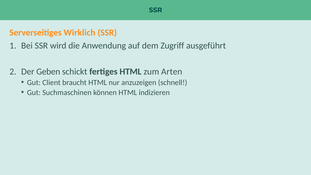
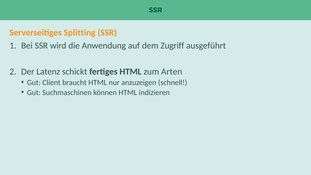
Wirklich: Wirklich -> Splitting
Geben: Geben -> Latenz
